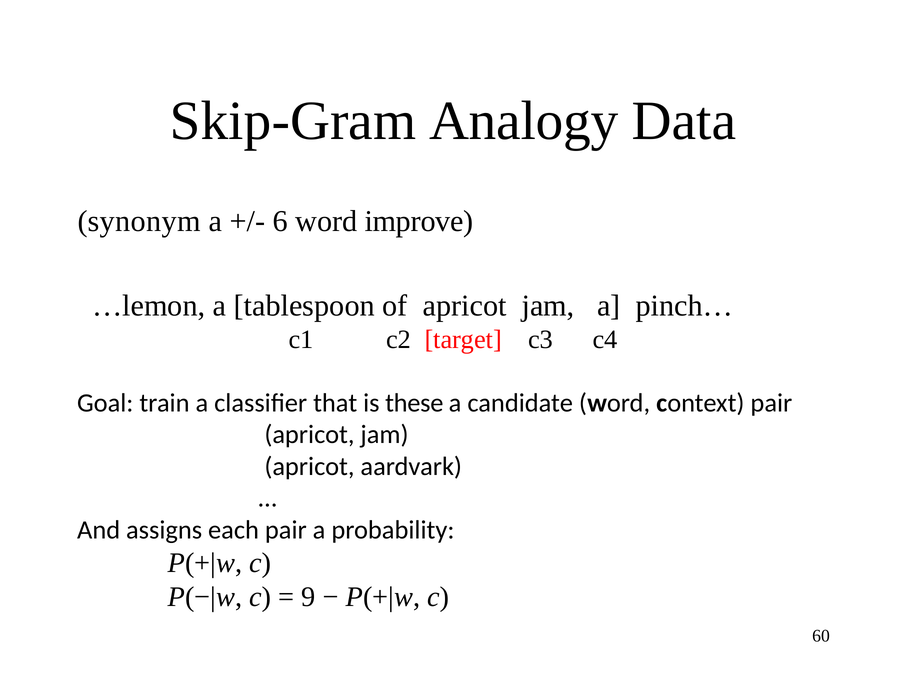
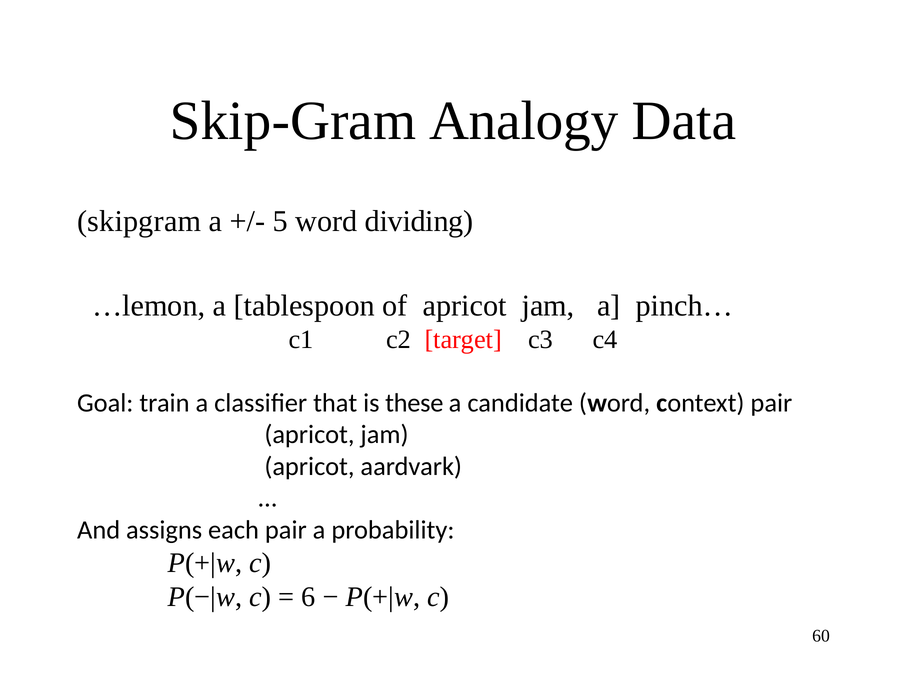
synonym: synonym -> skipgram
6: 6 -> 5
improve: improve -> dividing
9: 9 -> 6
